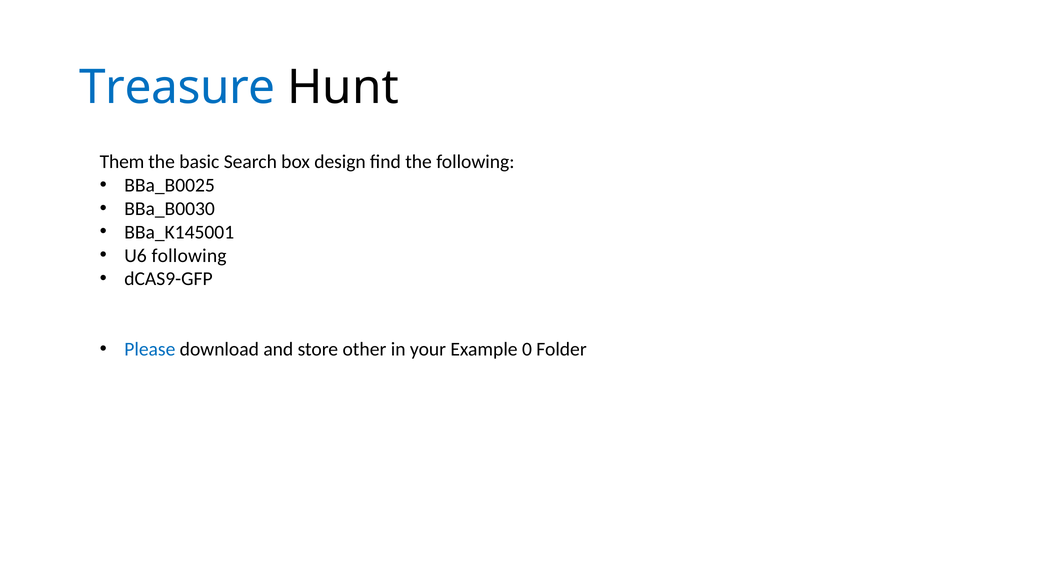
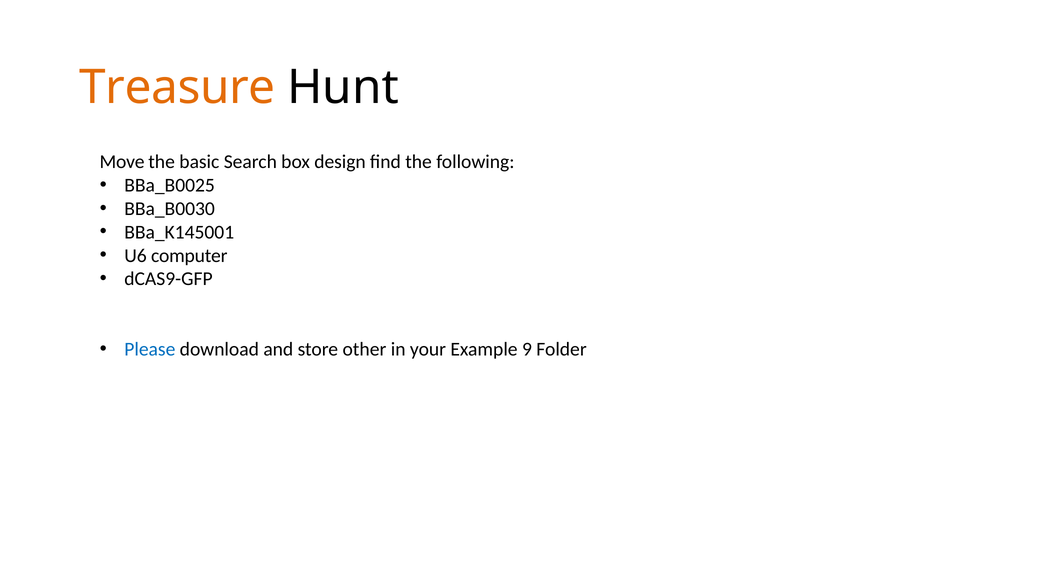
Treasure colour: blue -> orange
Them: Them -> Move
U6 following: following -> computer
0: 0 -> 9
